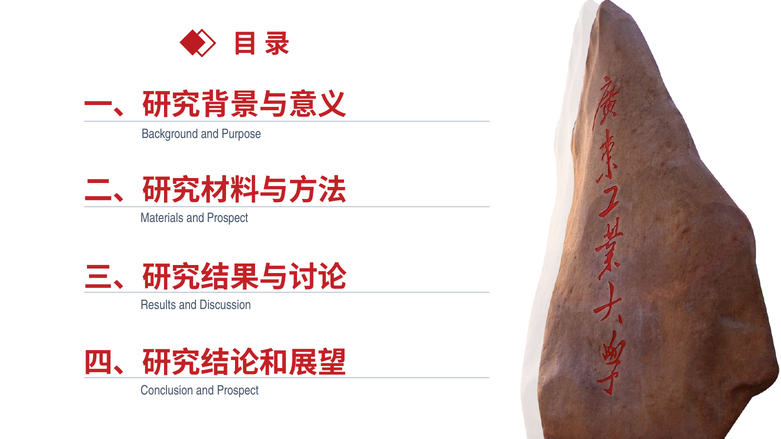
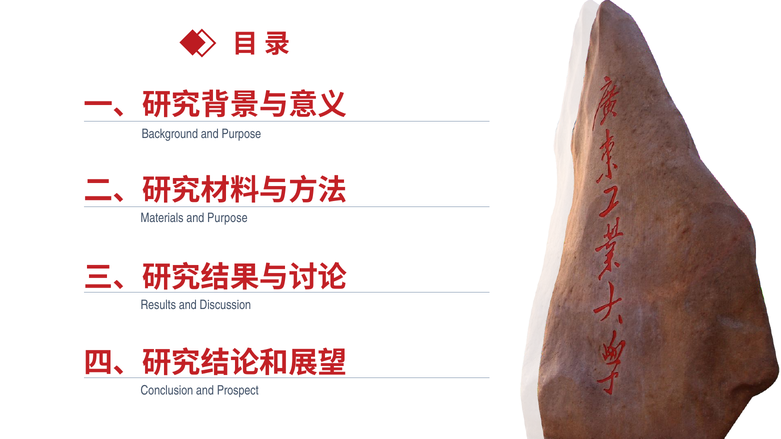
Materials and Prospect: Prospect -> Purpose
